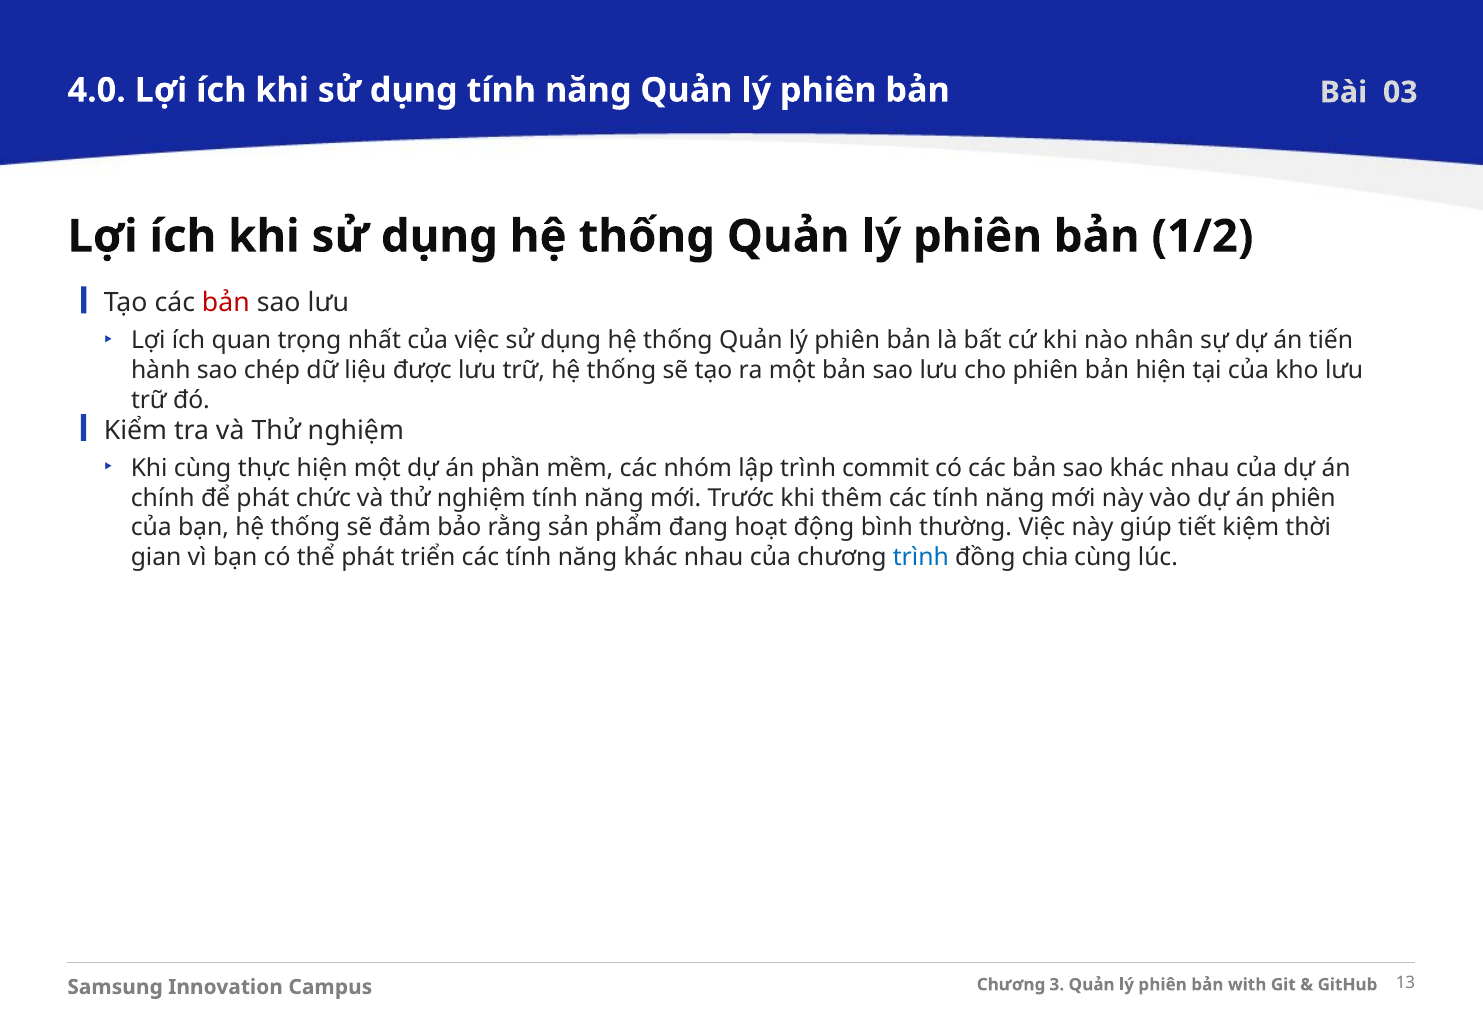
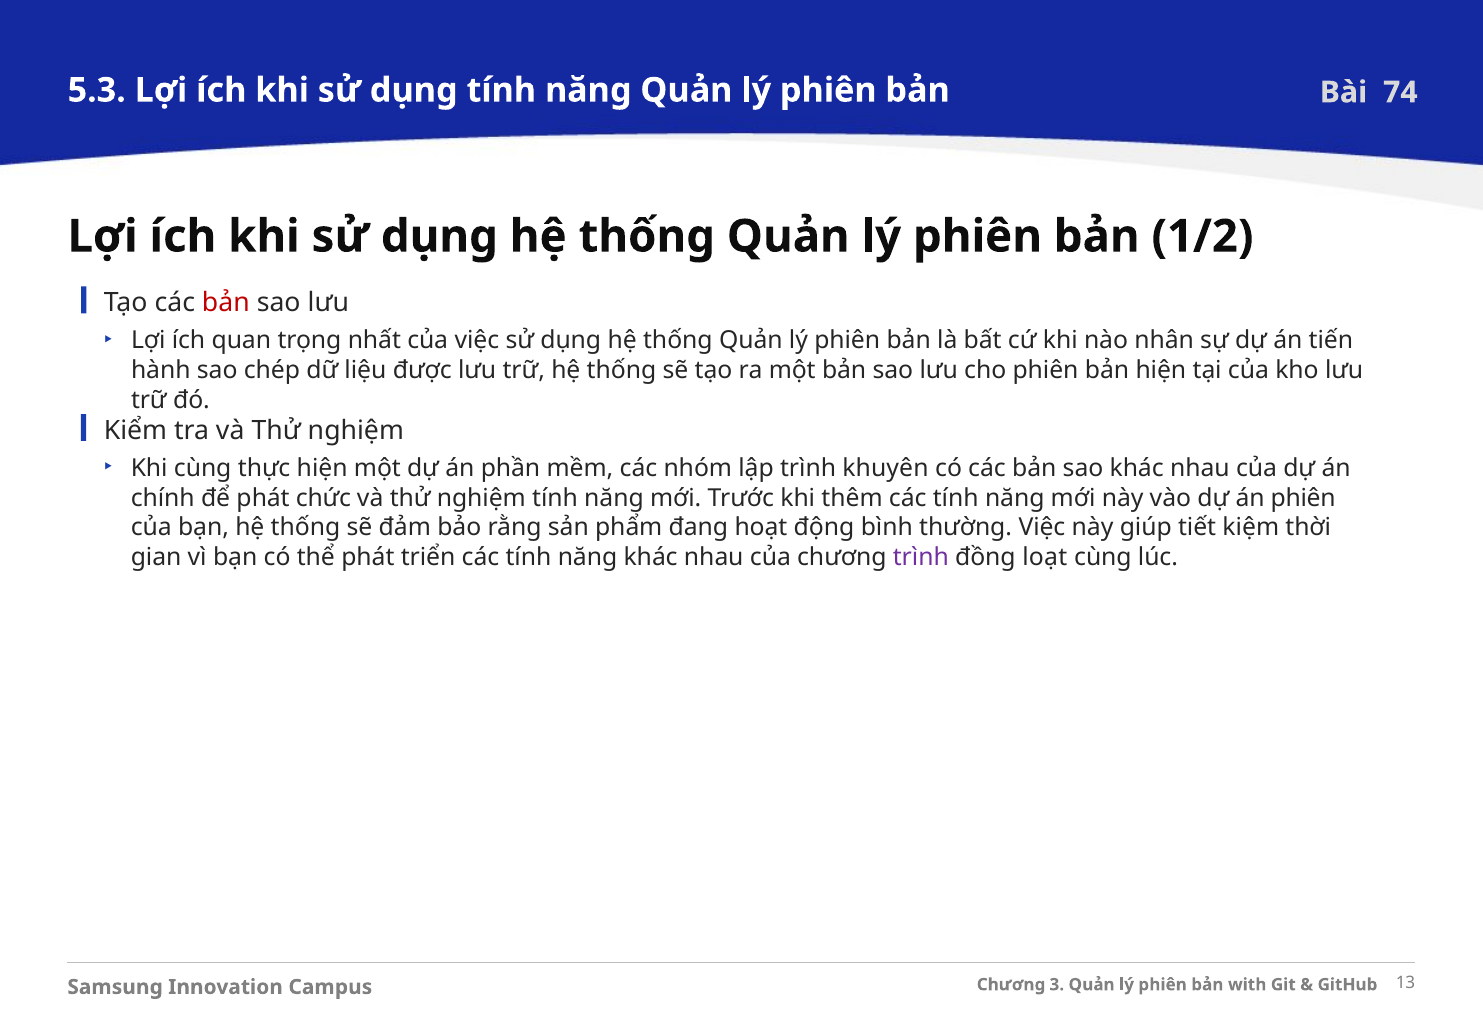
4.0: 4.0 -> 5.3
03: 03 -> 74
commit: commit -> khuyên
trình at (921, 557) colour: blue -> purple
chia: chia -> loạt
